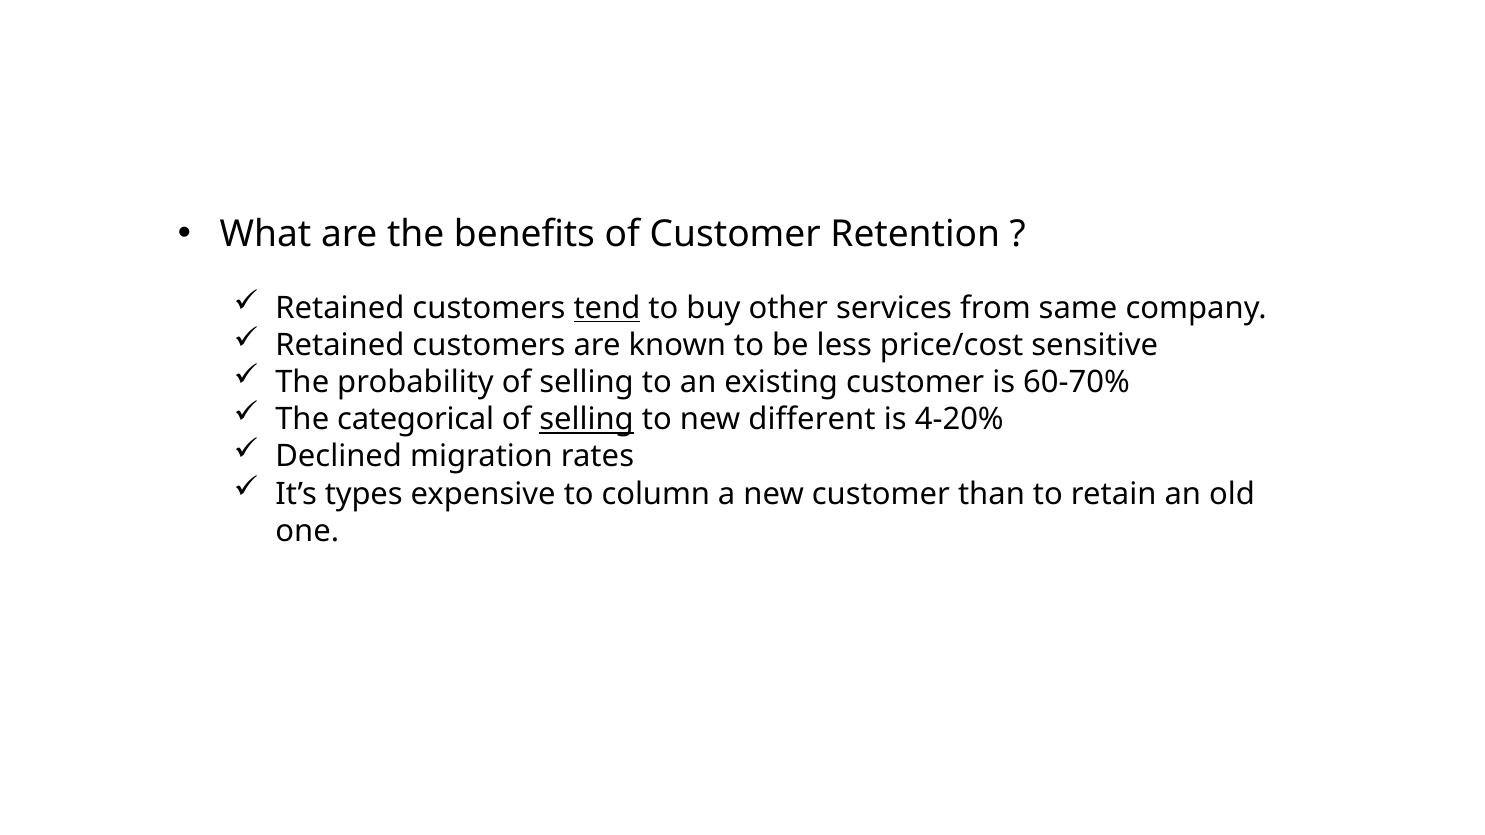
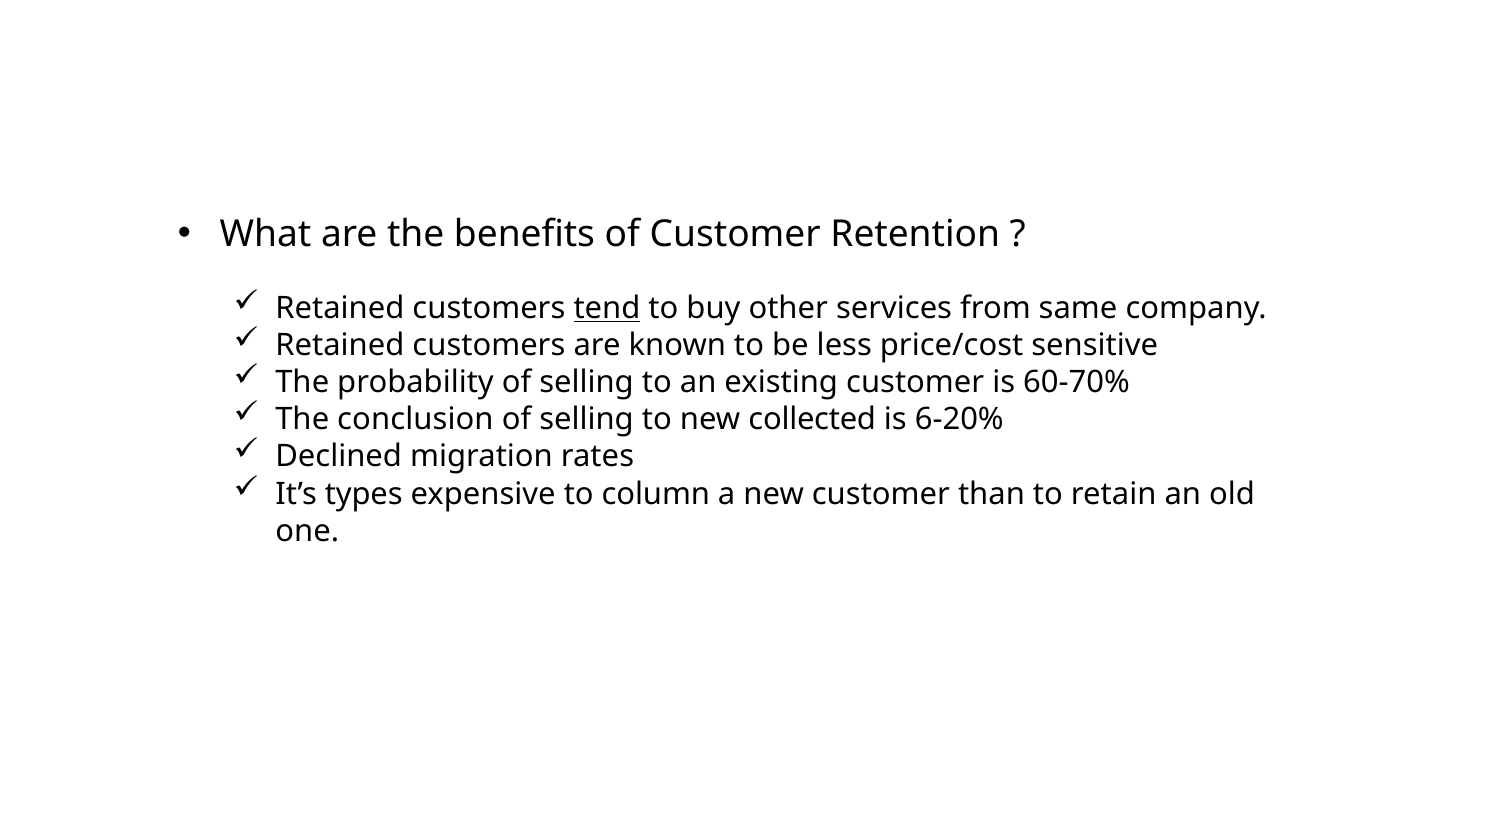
categorical: categorical -> conclusion
selling at (587, 420) underline: present -> none
different: different -> collected
4-20%: 4-20% -> 6-20%
